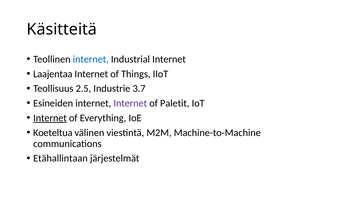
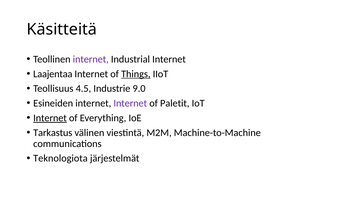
internet at (91, 59) colour: blue -> purple
Things underline: none -> present
2.5: 2.5 -> 4.5
3.7: 3.7 -> 9.0
Koeteltua: Koeteltua -> Tarkastus
Etähallintaan: Etähallintaan -> Teknologiota
